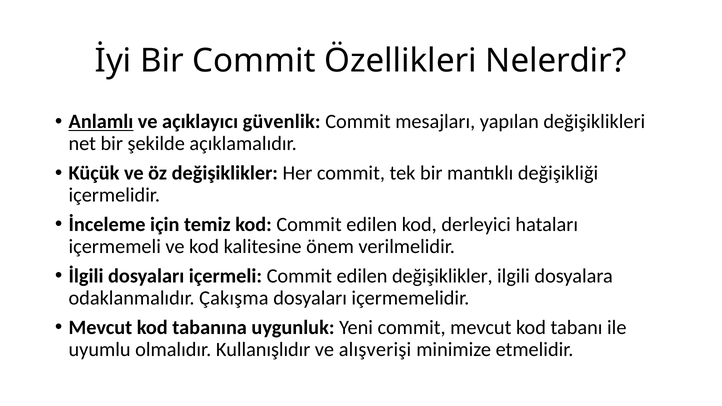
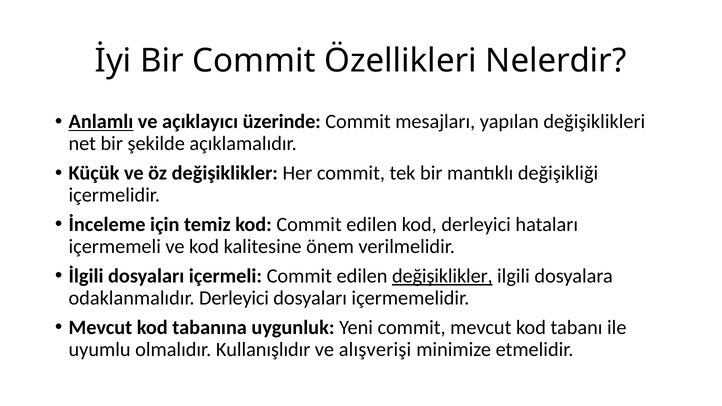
güvenlik: güvenlik -> üzerinde
değişiklikler at (442, 276) underline: none -> present
odaklanmalıdır Çakışma: Çakışma -> Derleyici
